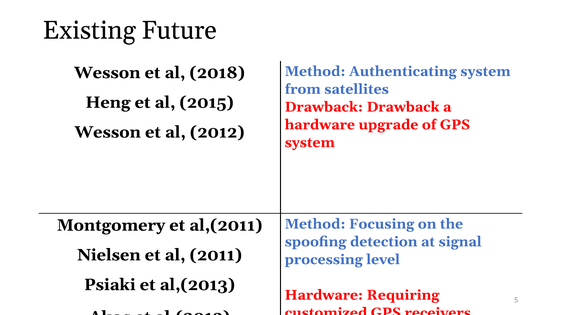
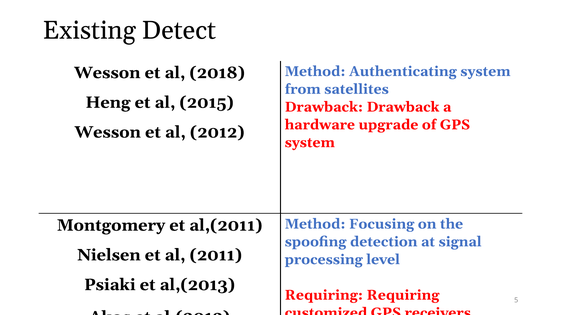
Future: Future -> Detect
Hardware at (324, 296): Hardware -> Requiring
